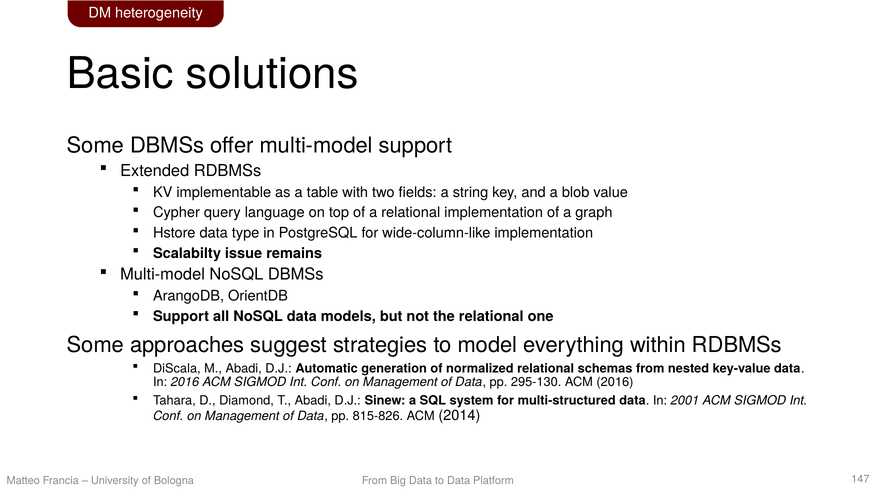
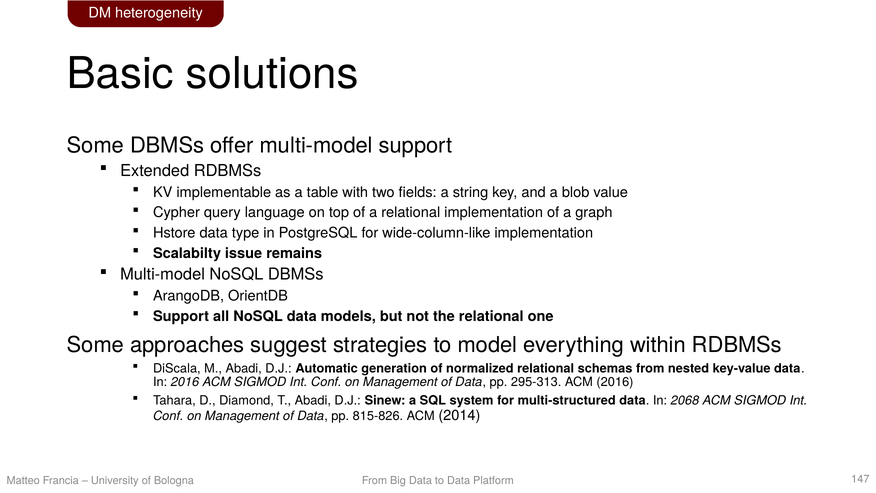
295-130: 295-130 -> 295-313
2001: 2001 -> 2068
